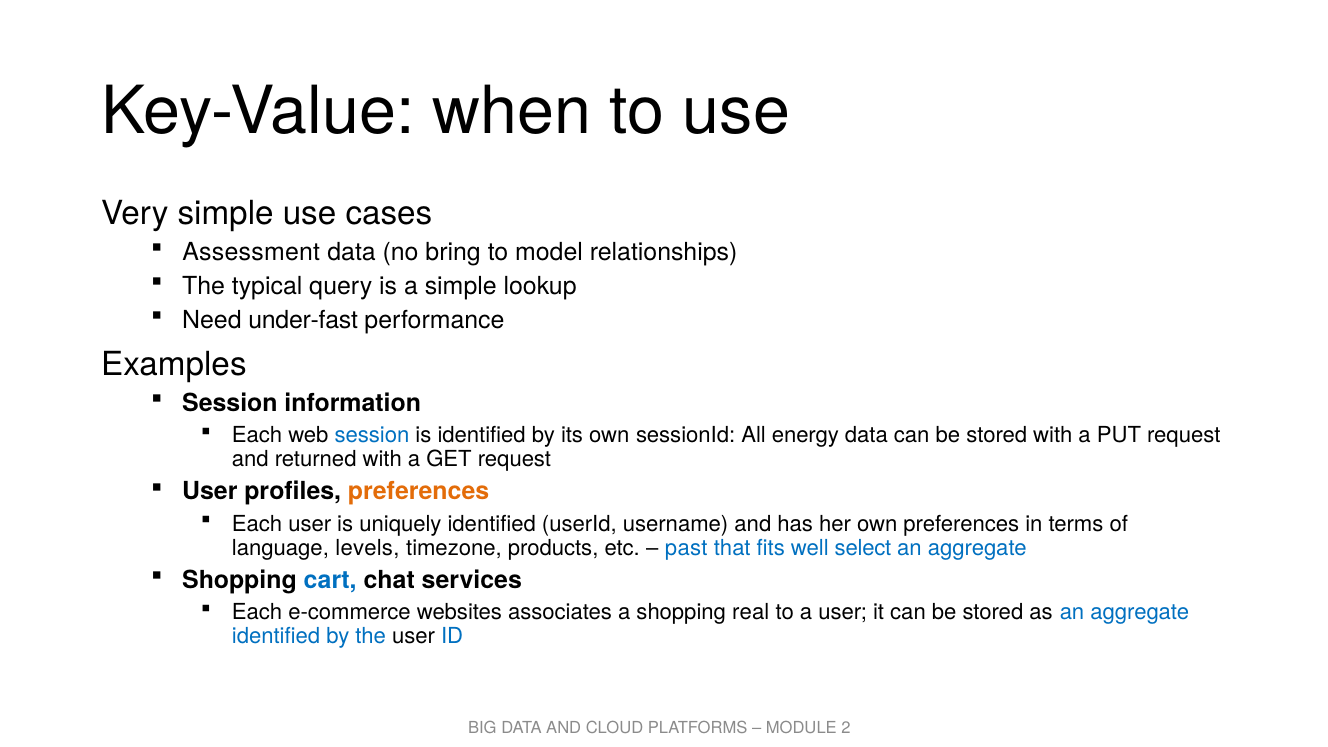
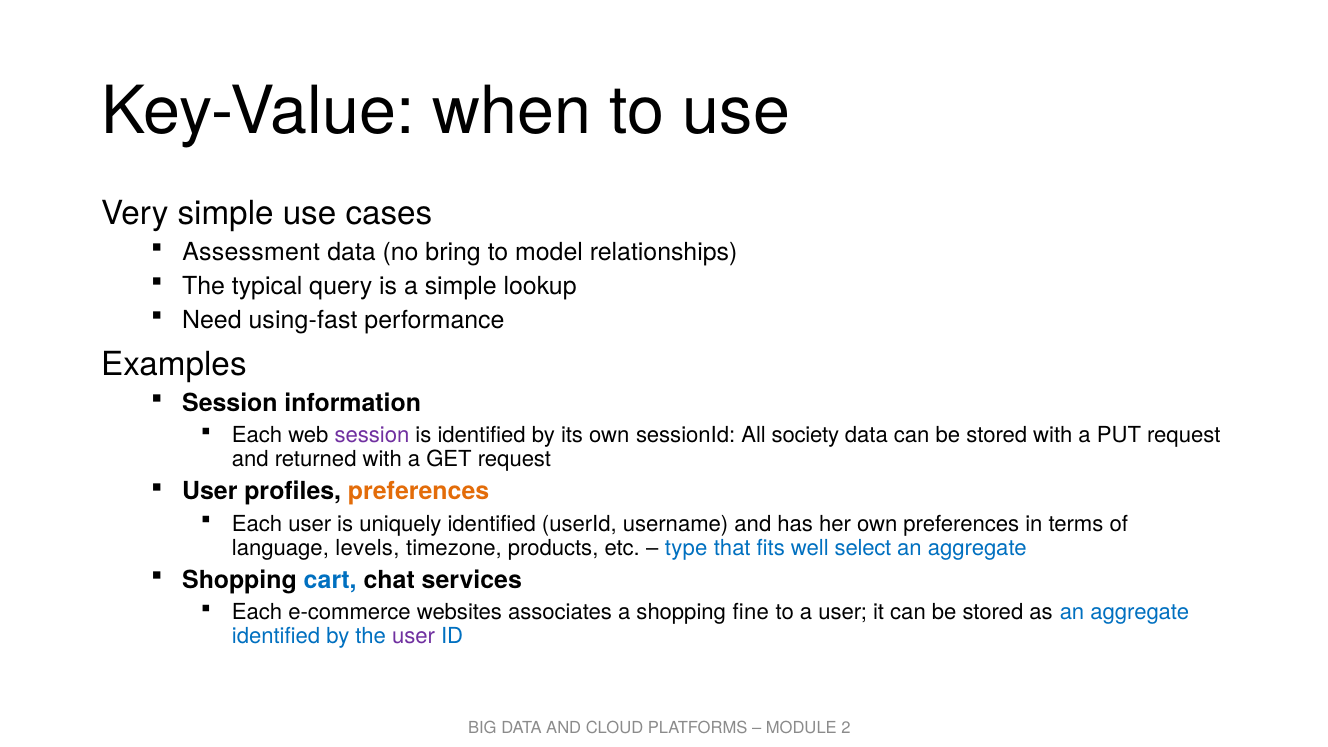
under-fast: under-fast -> using-fast
session at (372, 436) colour: blue -> purple
energy: energy -> society
past: past -> type
real: real -> fine
user at (414, 636) colour: black -> purple
